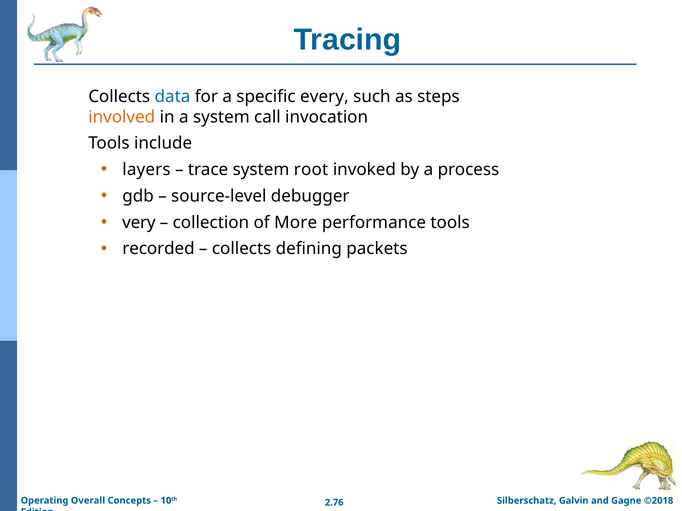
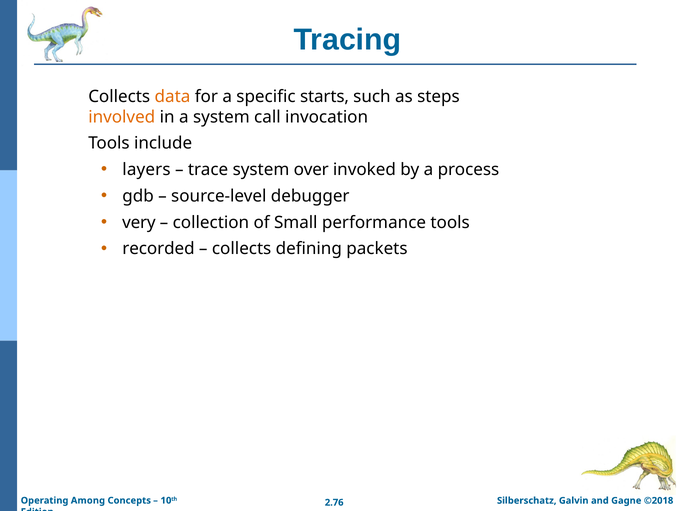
data colour: blue -> orange
every: every -> starts
root: root -> over
More: More -> Small
Overall: Overall -> Among
